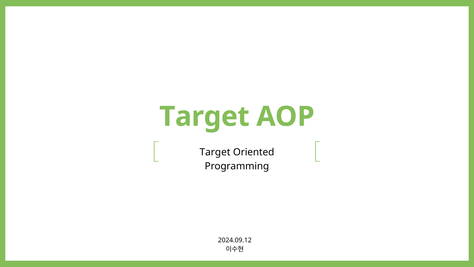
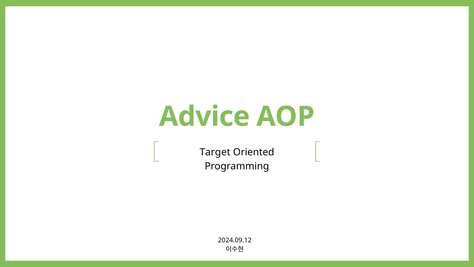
Target at (204, 116): Target -> Advice
